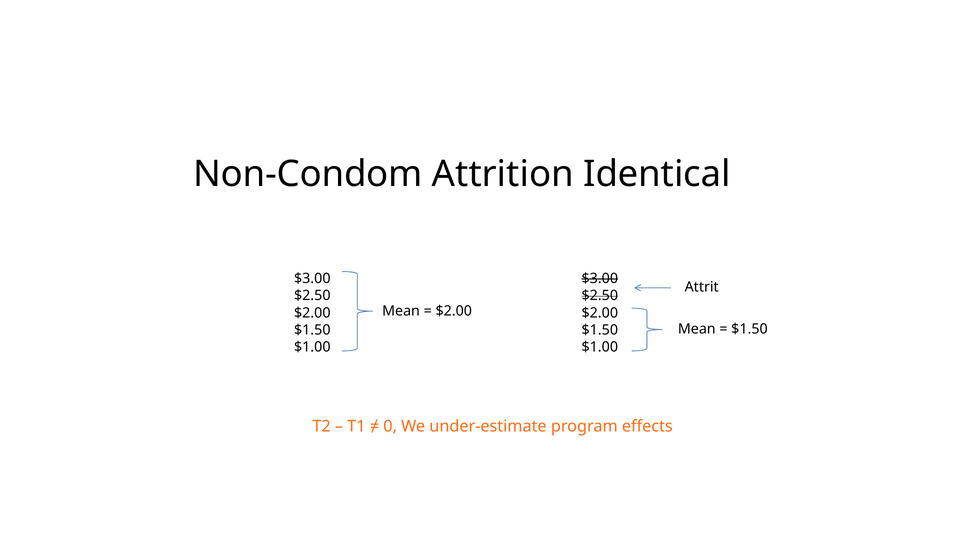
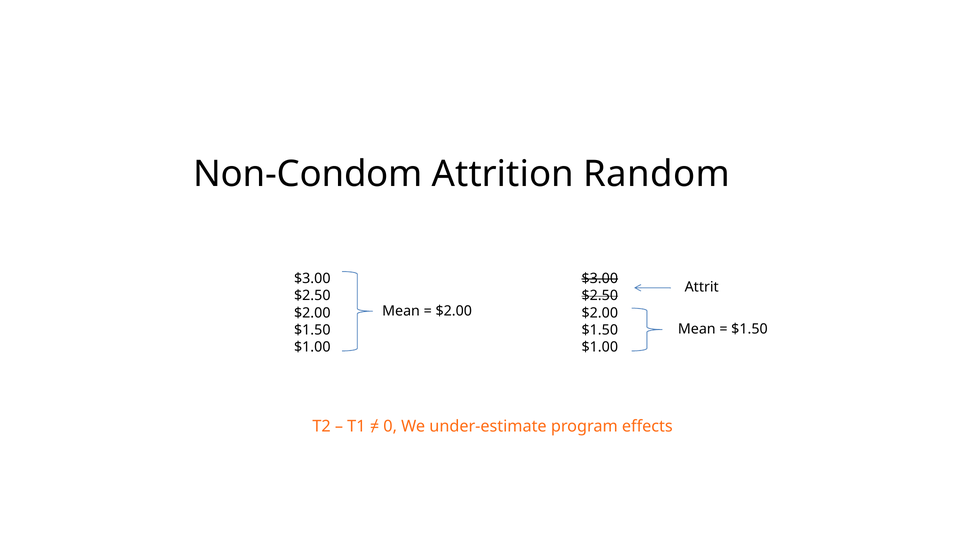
Identical: Identical -> Random
